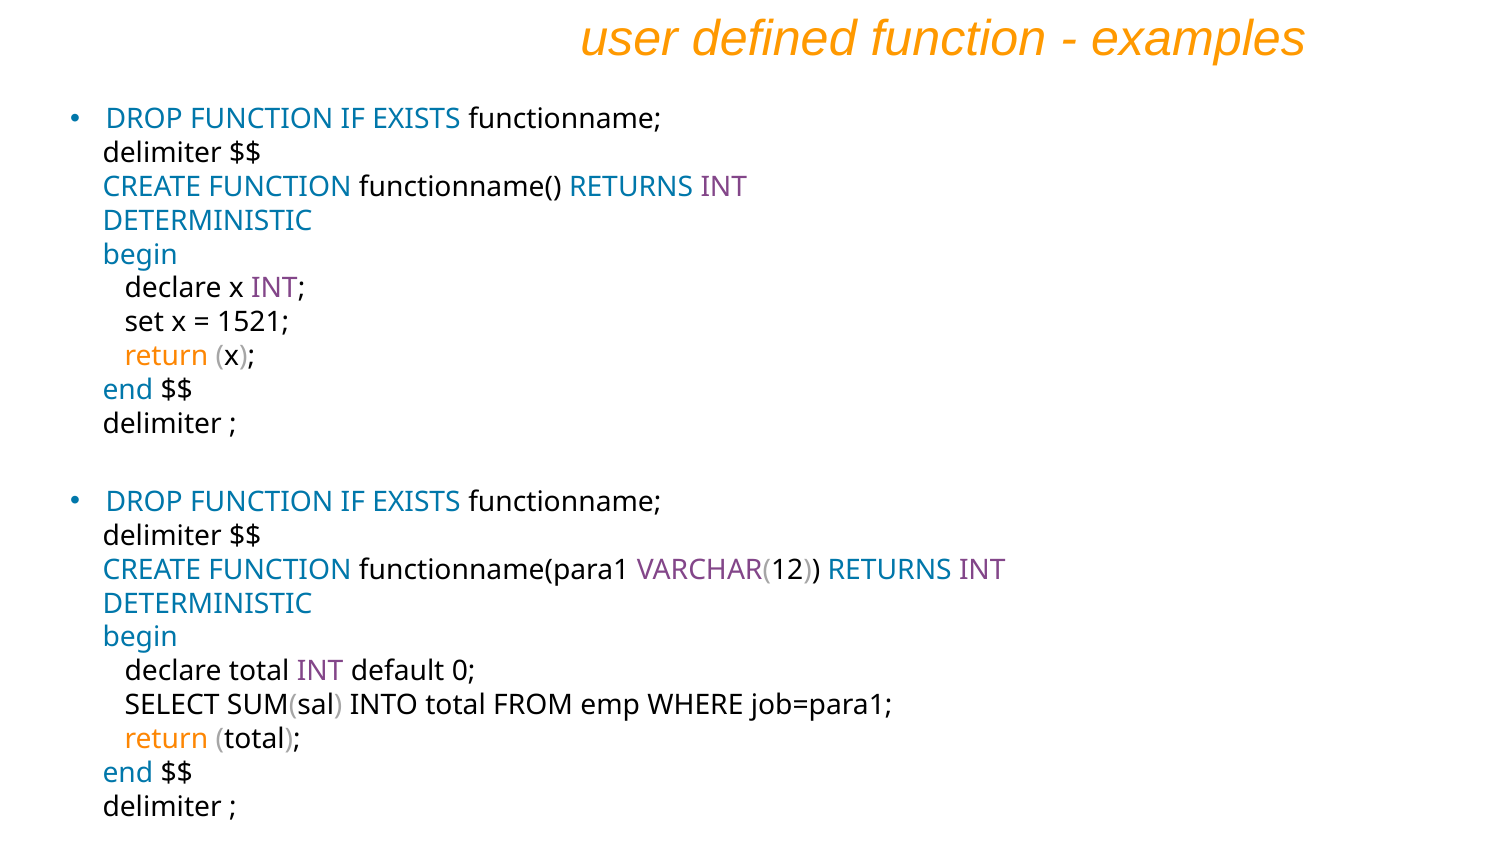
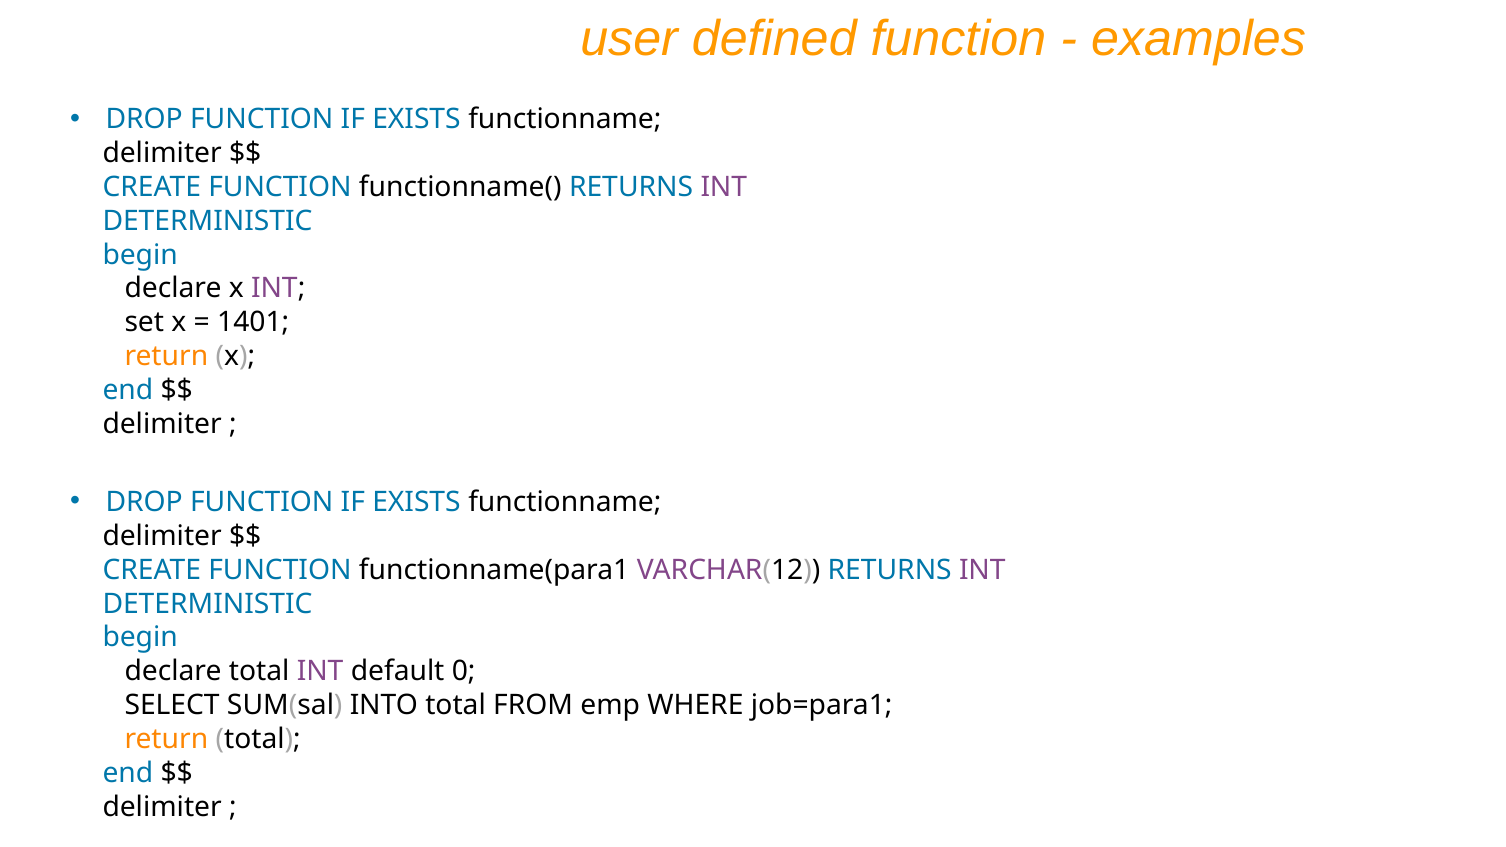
1521: 1521 -> 1401
